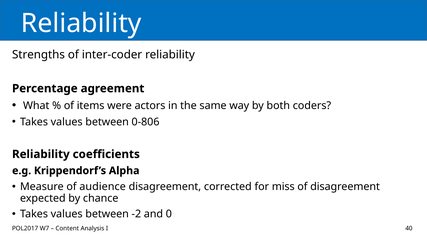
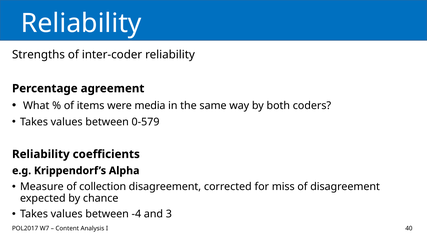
actors: actors -> media
0-806: 0-806 -> 0-579
audience: audience -> collection
-2: -2 -> -4
0: 0 -> 3
